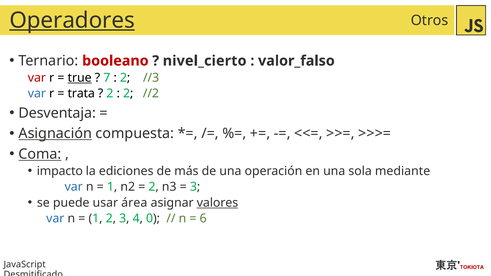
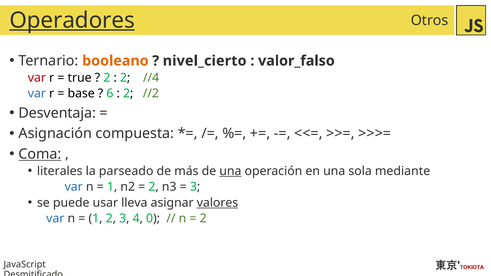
booleano colour: red -> orange
true underline: present -> none
7 at (107, 78): 7 -> 2
//3: //3 -> //4
trata: trata -> base
2 at (110, 94): 2 -> 6
Asignación underline: present -> none
impacto: impacto -> literales
ediciones: ediciones -> parseado
una at (230, 171) underline: none -> present
área: área -> lleva
6 at (203, 219): 6 -> 2
